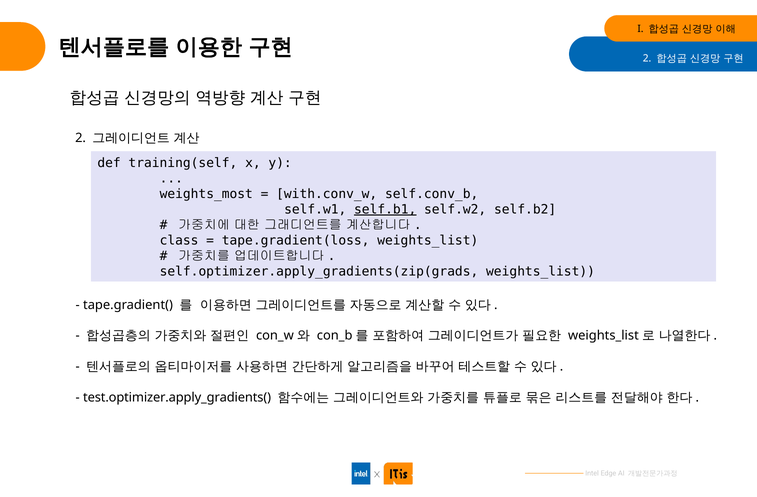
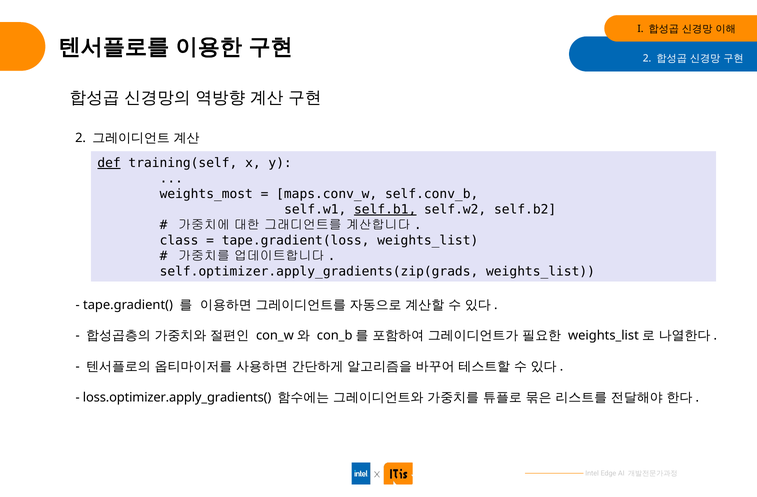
def underline: none -> present
with.conv_w: with.conv_w -> maps.conv_w
test.optimizer.apply_gradients(: test.optimizer.apply_gradients( -> loss.optimizer.apply_gradients(
